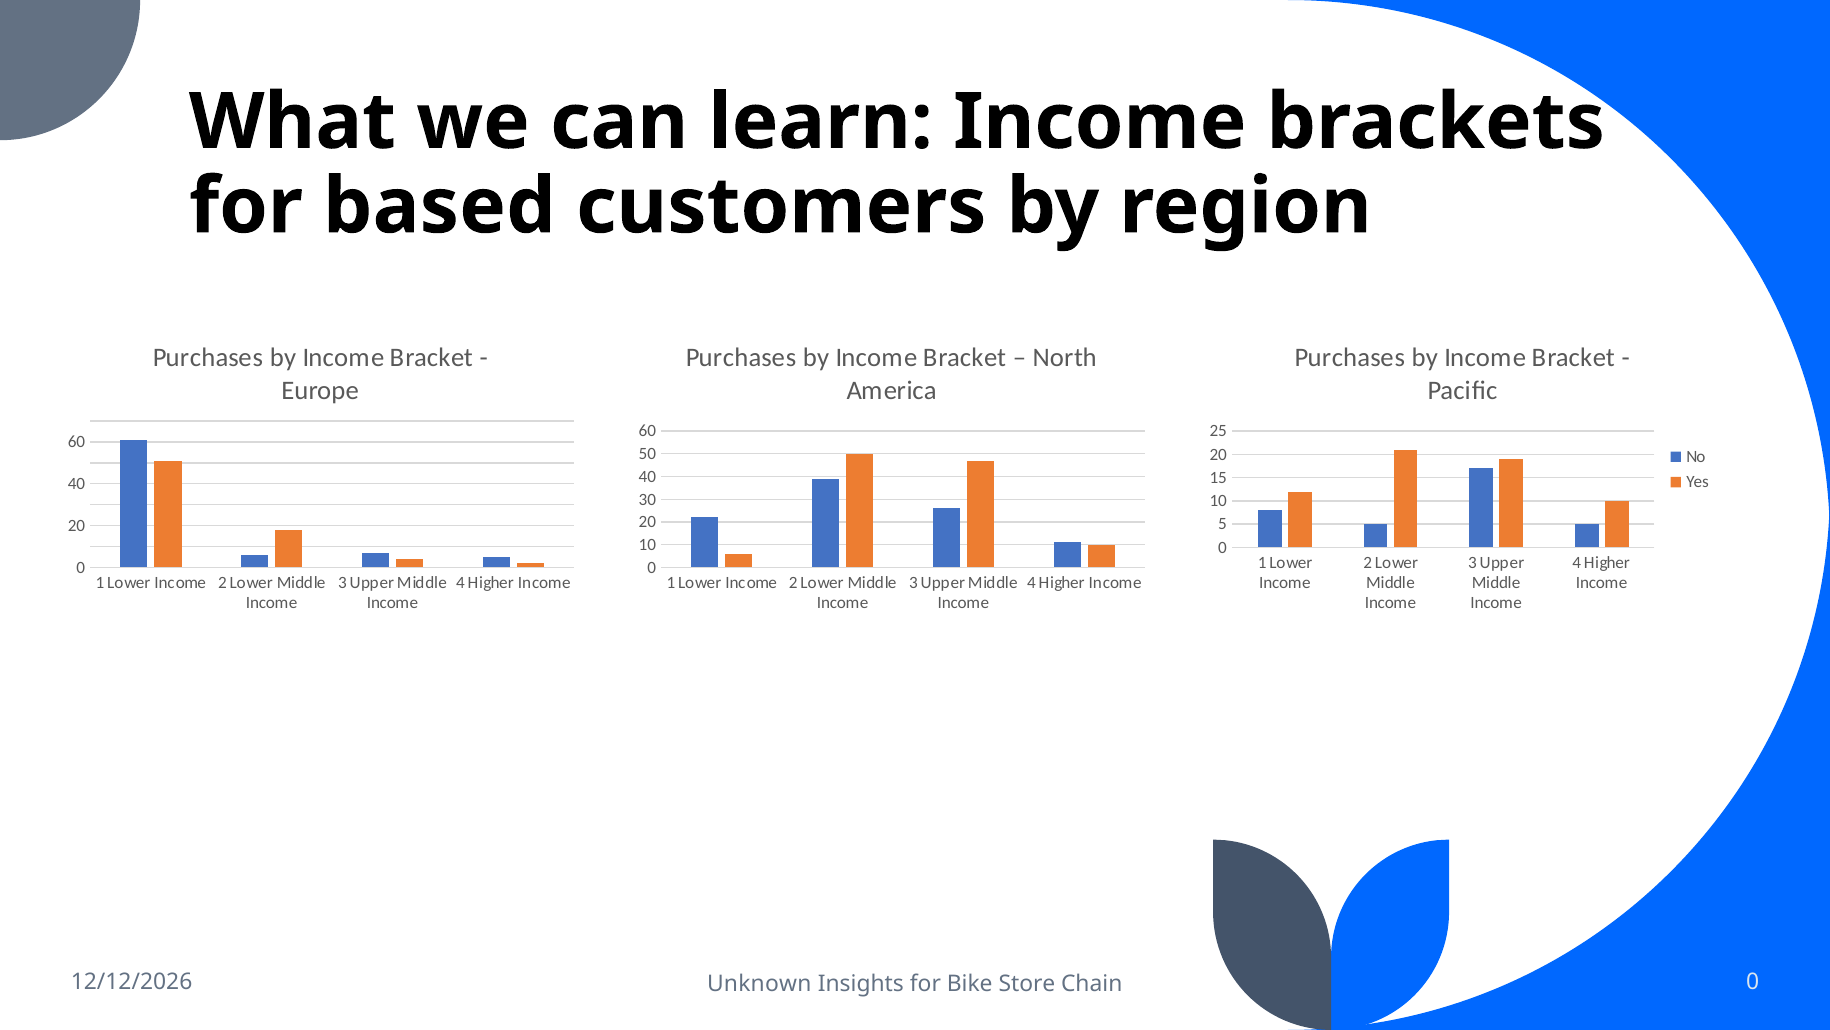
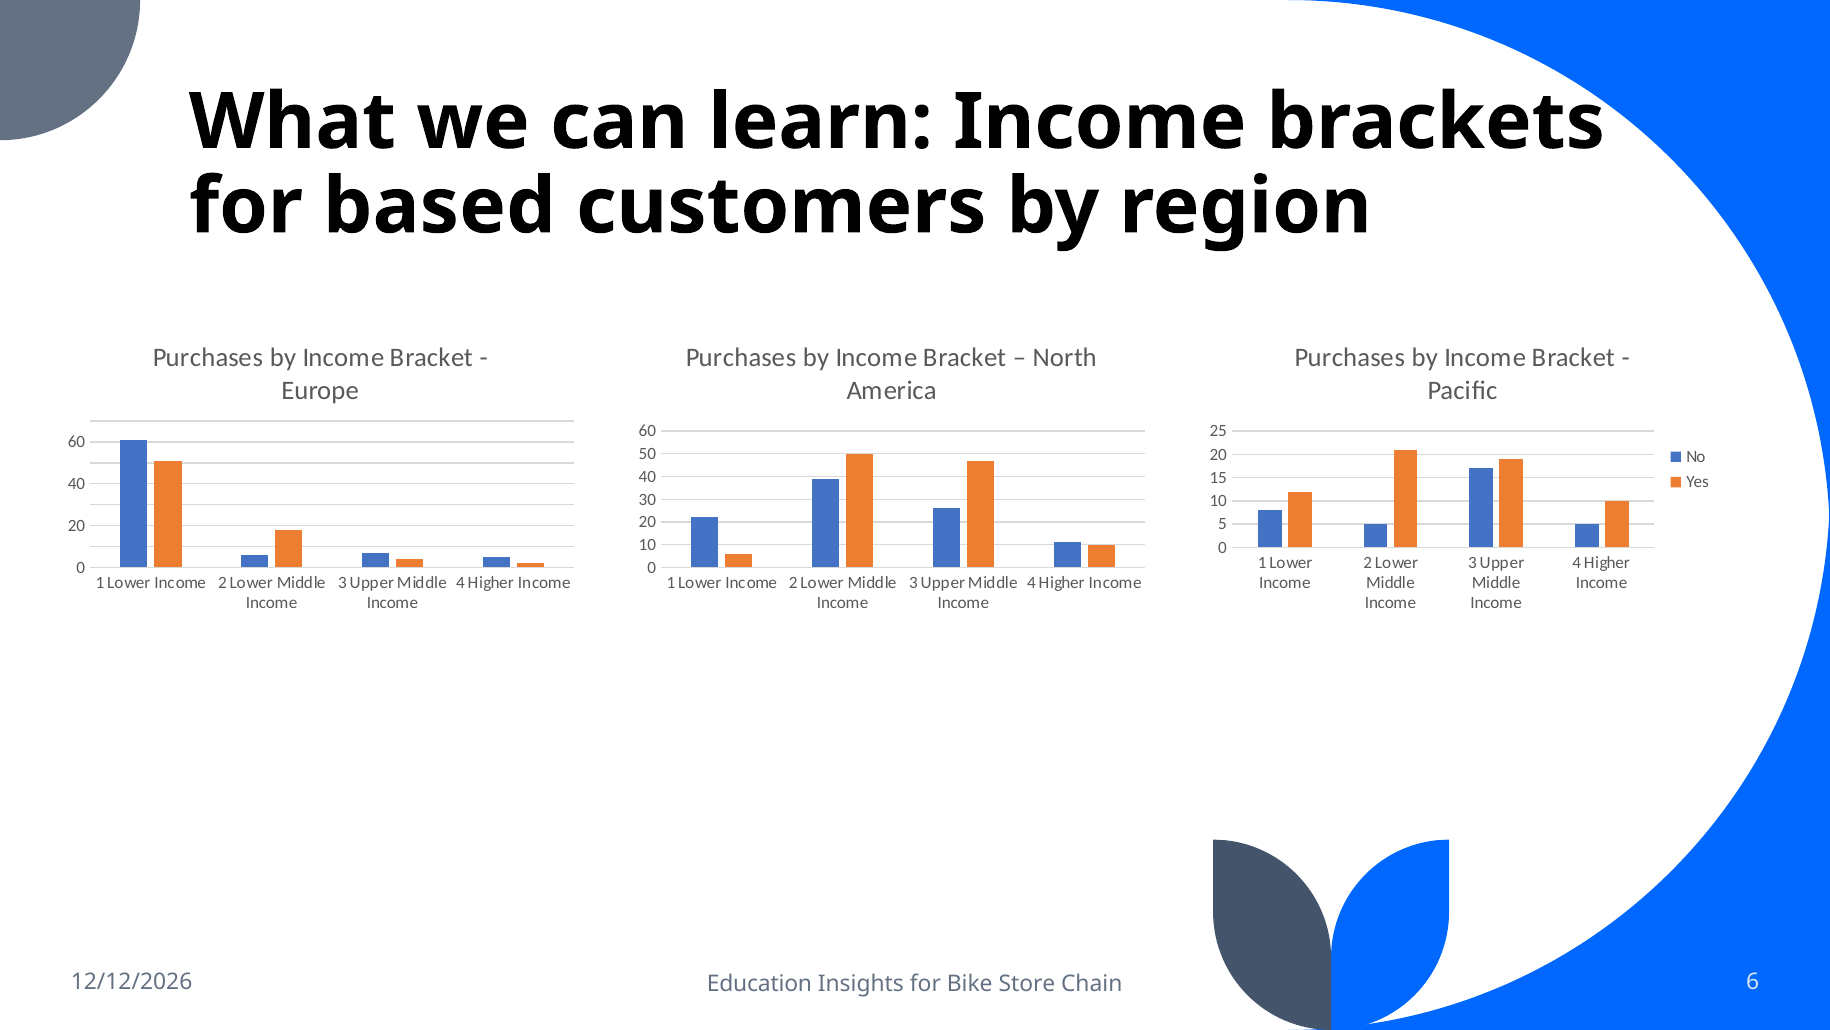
Unknown: Unknown -> Education
Chain 0: 0 -> 6
